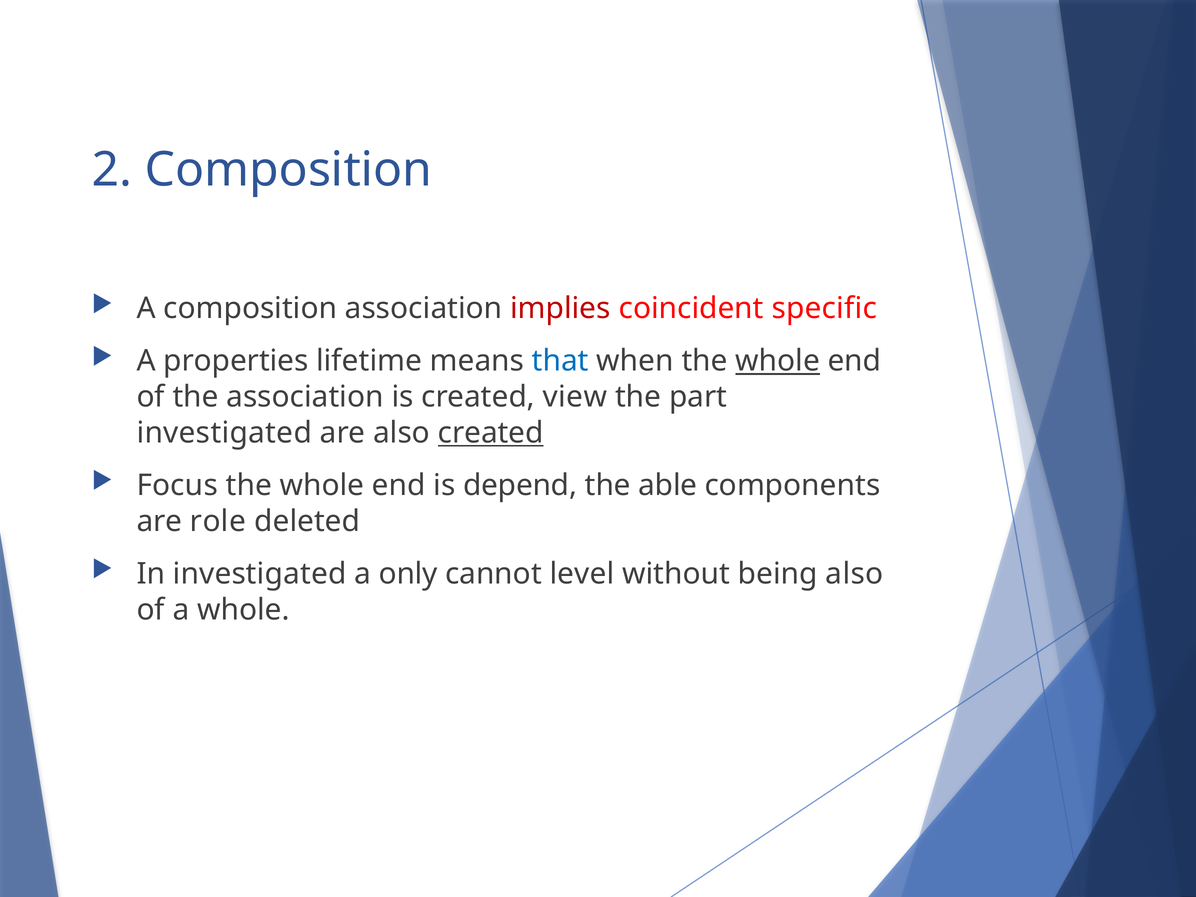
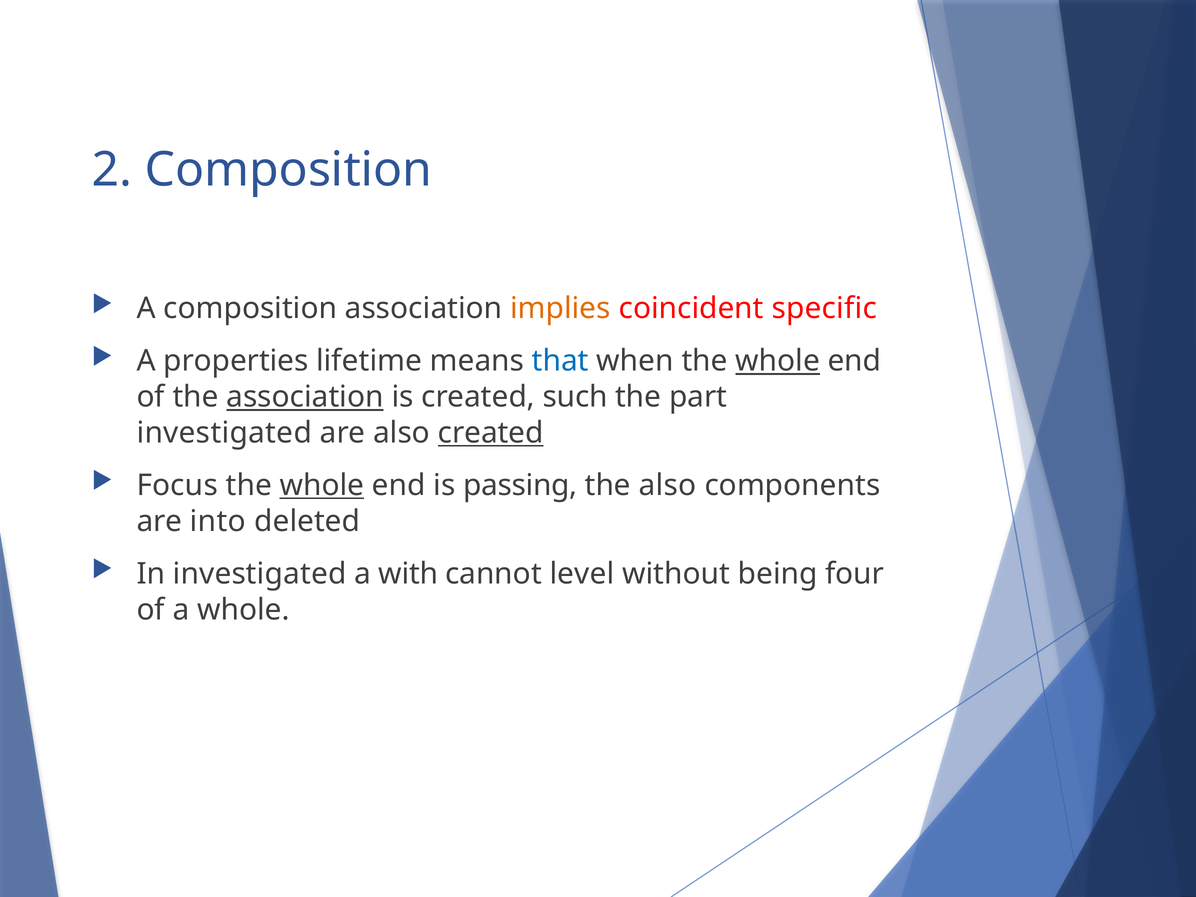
implies colour: red -> orange
association at (305, 397) underline: none -> present
view: view -> such
whole at (322, 485) underline: none -> present
depend: depend -> passing
the able: able -> also
role: role -> into
only: only -> with
being also: also -> four
